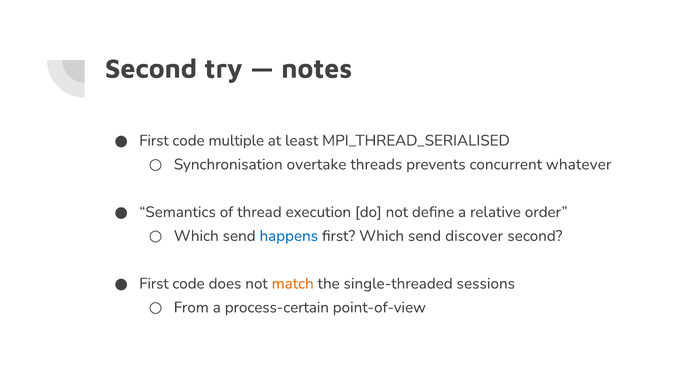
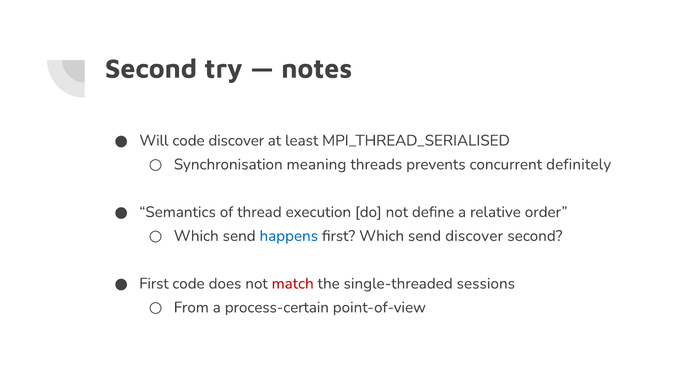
First at (154, 141): First -> Will
code multiple: multiple -> discover
overtake: overtake -> meaning
whatever: whatever -> definitely
match colour: orange -> red
